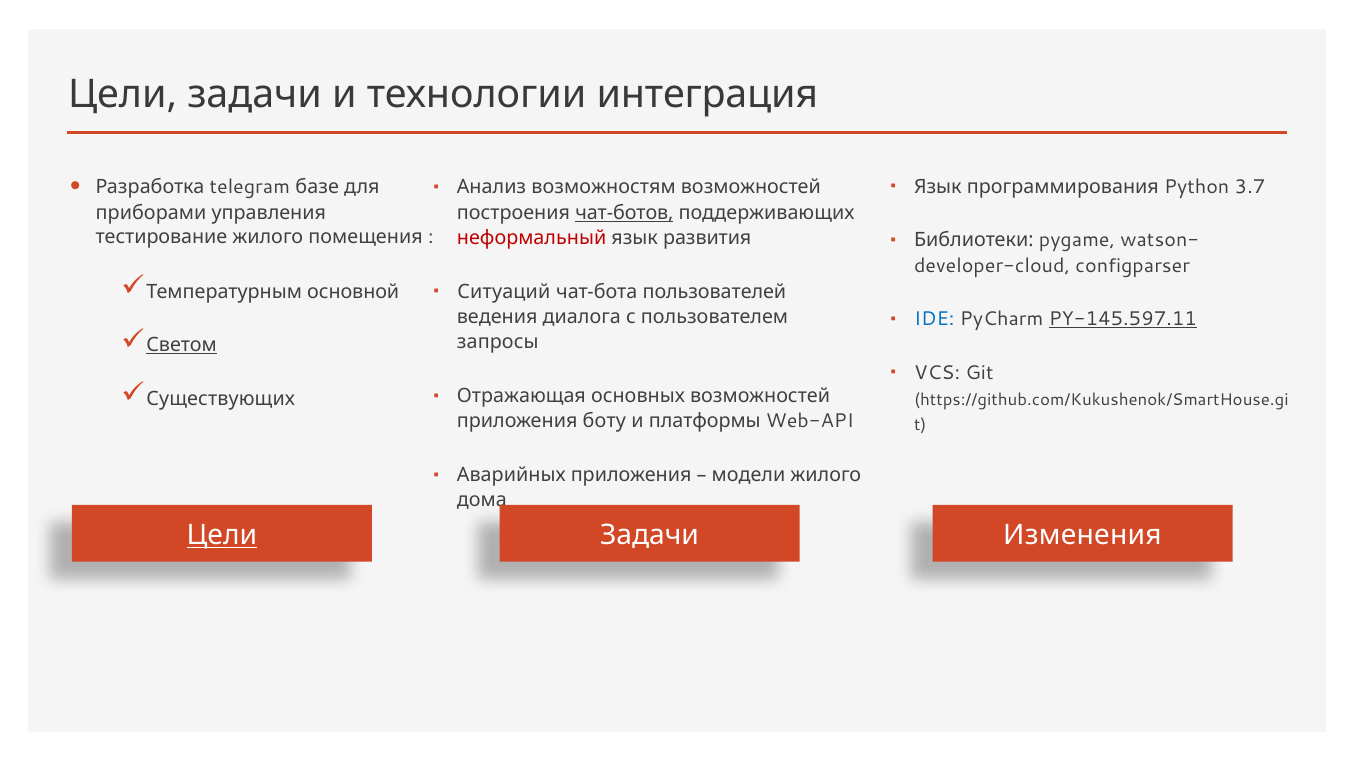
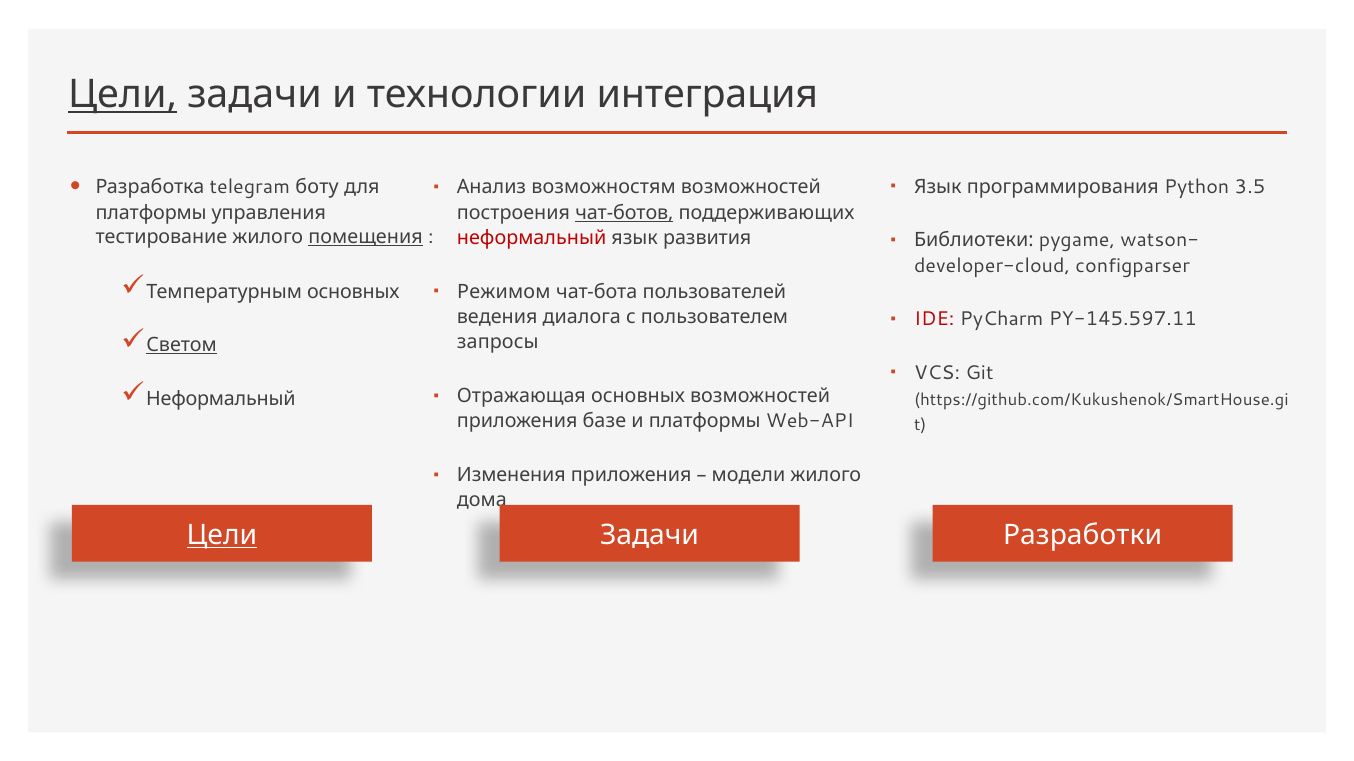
Цели at (123, 95) underline: none -> present
базе: базе -> боту
3.7: 3.7 -> 3.5
приборами at (151, 213): приборами -> платформы
помещения underline: none -> present
Температурным основной: основной -> основных
Ситуаций: Ситуаций -> Режимом
IDE colour: blue -> red
PY-145.597.11 underline: present -> none
Существующих at (221, 399): Существующих -> Неформальный
боту: боту -> базе
Аварийных: Аварийных -> Изменения
Изменения: Изменения -> Разработки
